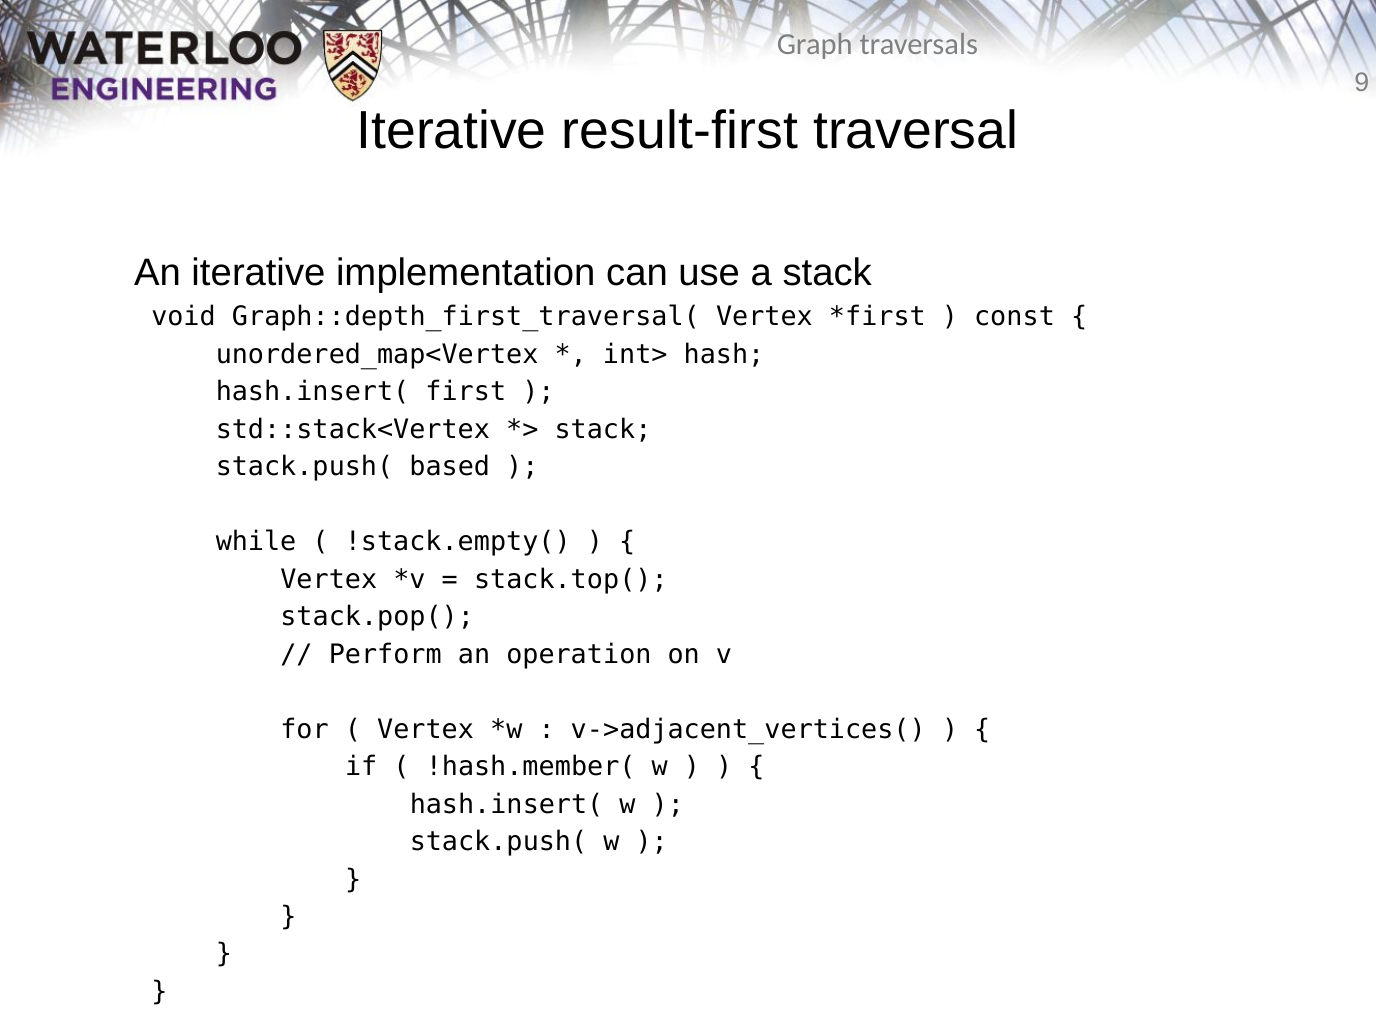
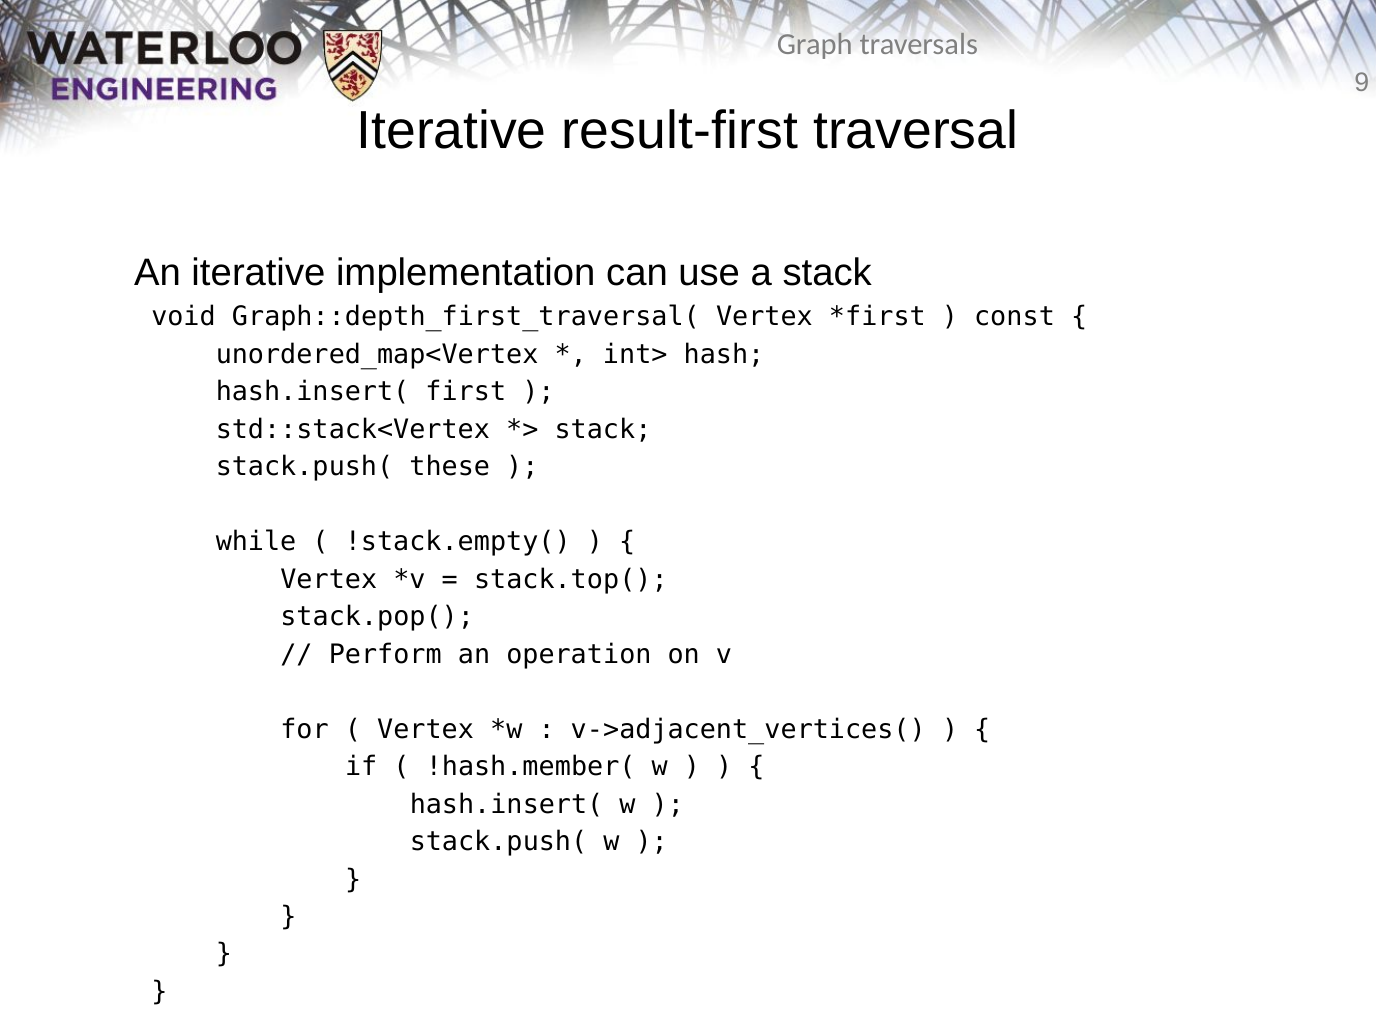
based: based -> these
